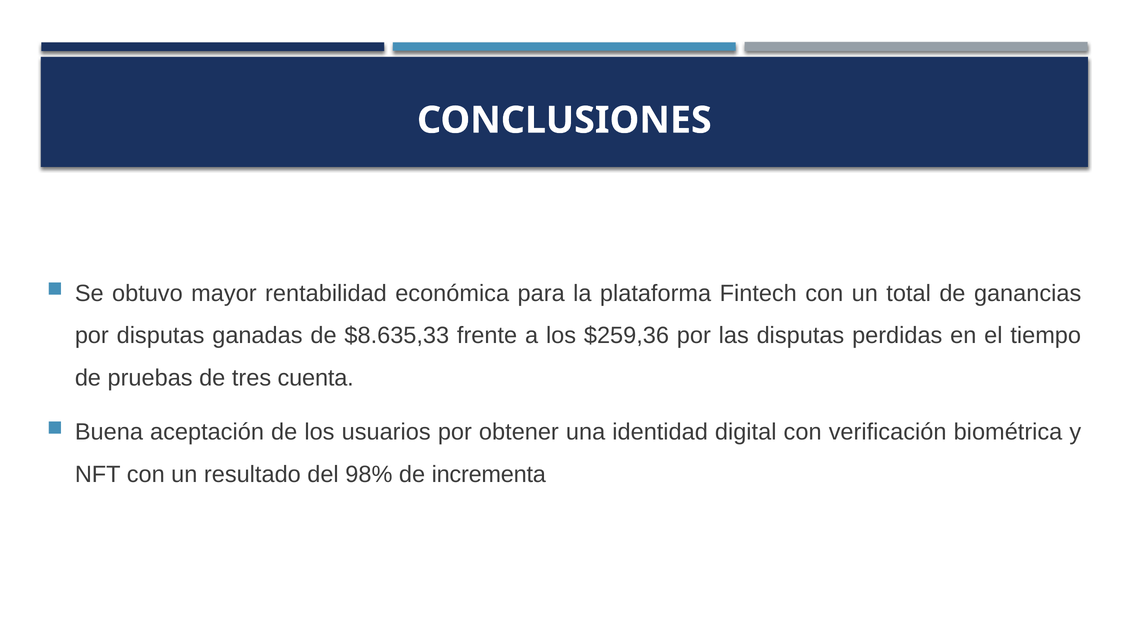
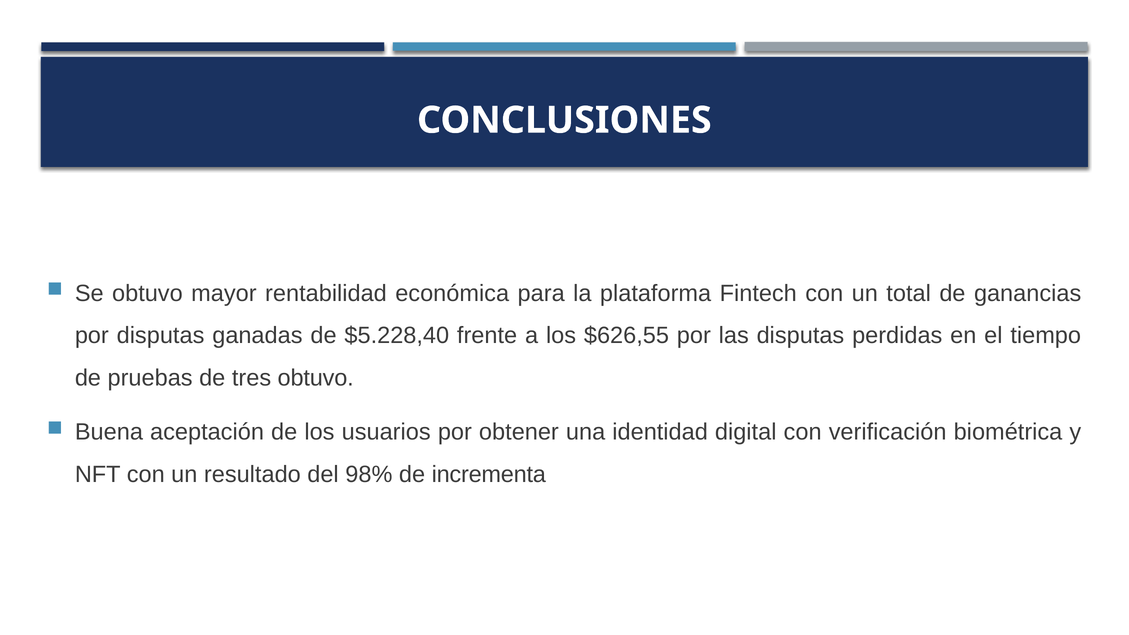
$8.635,33: $8.635,33 -> $5.228,40
$259,36: $259,36 -> $626,55
tres cuenta: cuenta -> obtuvo
